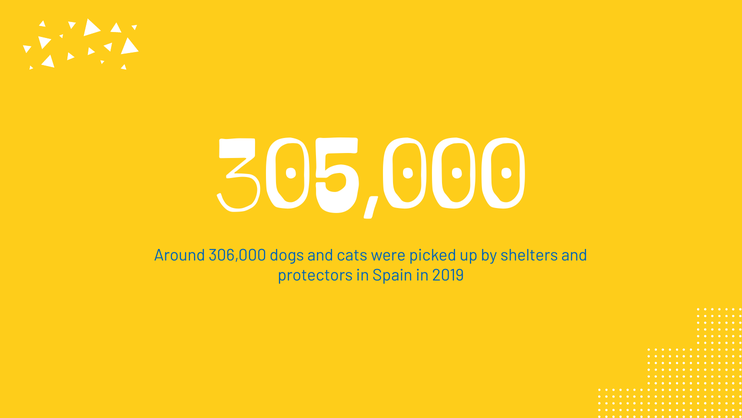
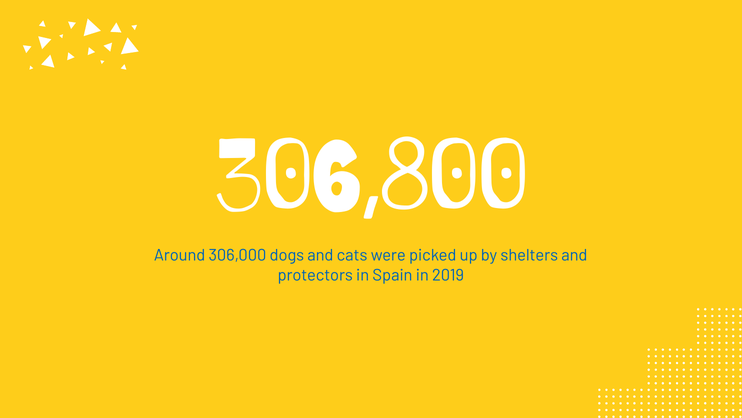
305,000: 305,000 -> 306,800
